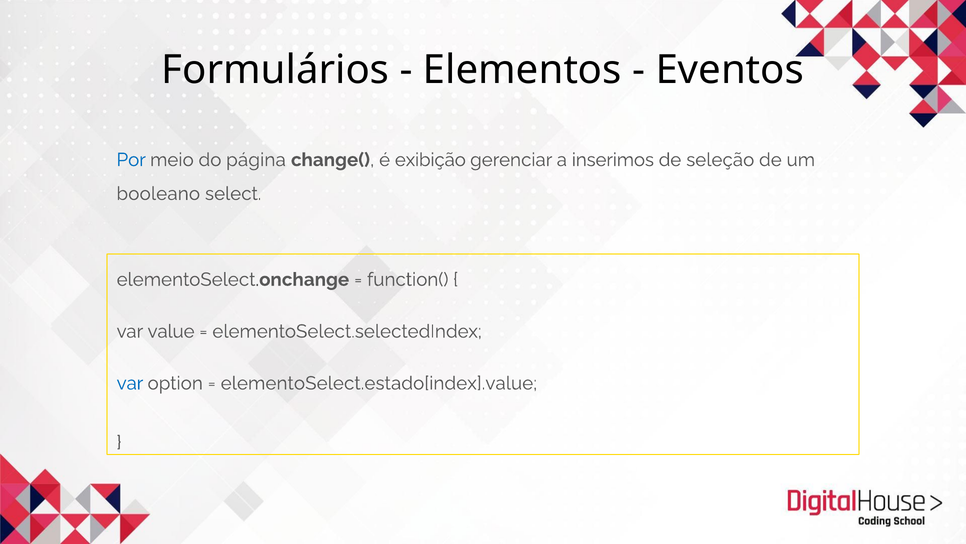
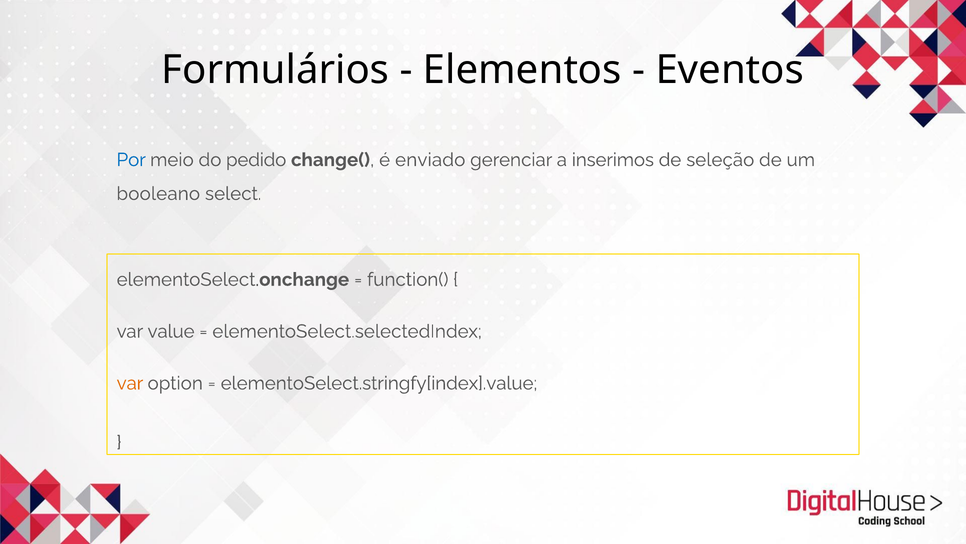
página: página -> pedido
exibição: exibição -> enviado
var at (130, 383) colour: blue -> orange
elementoSelect.estado[index].value: elementoSelect.estado[index].value -> elementoSelect.stringfy[index].value
